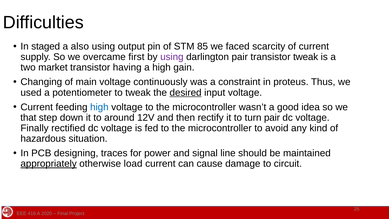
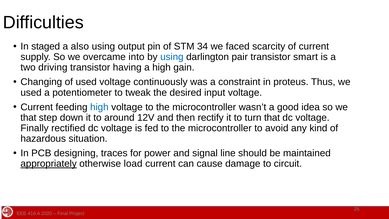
85: 85 -> 34
first: first -> into
using at (172, 57) colour: purple -> blue
transistor tweak: tweak -> smart
market: market -> driving
of main: main -> used
desired underline: present -> none
turn pair: pair -> that
